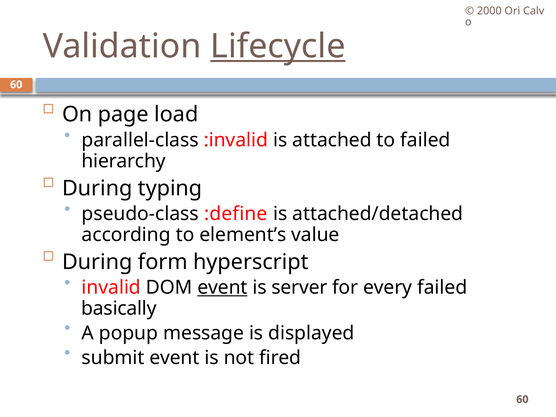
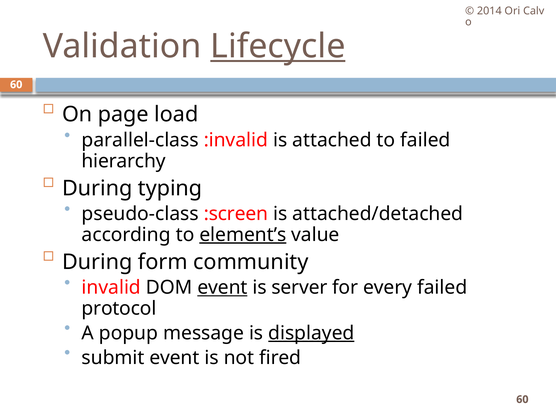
2000: 2000 -> 2014
:define: :define -> :screen
element’s underline: none -> present
hyperscript: hyperscript -> community
basically: basically -> protocol
displayed underline: none -> present
